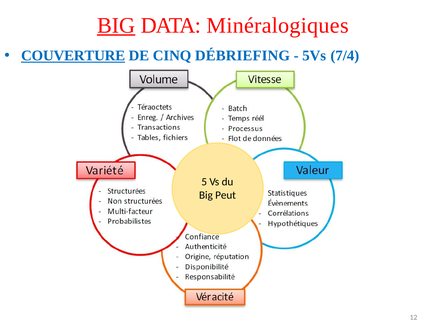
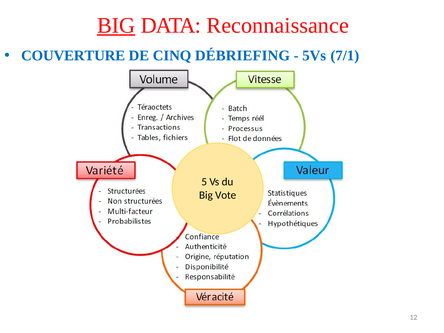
Minéralogiques: Minéralogiques -> Reconnaissance
COUVERTURE underline: present -> none
7/4: 7/4 -> 7/1
Peut: Peut -> Vote
